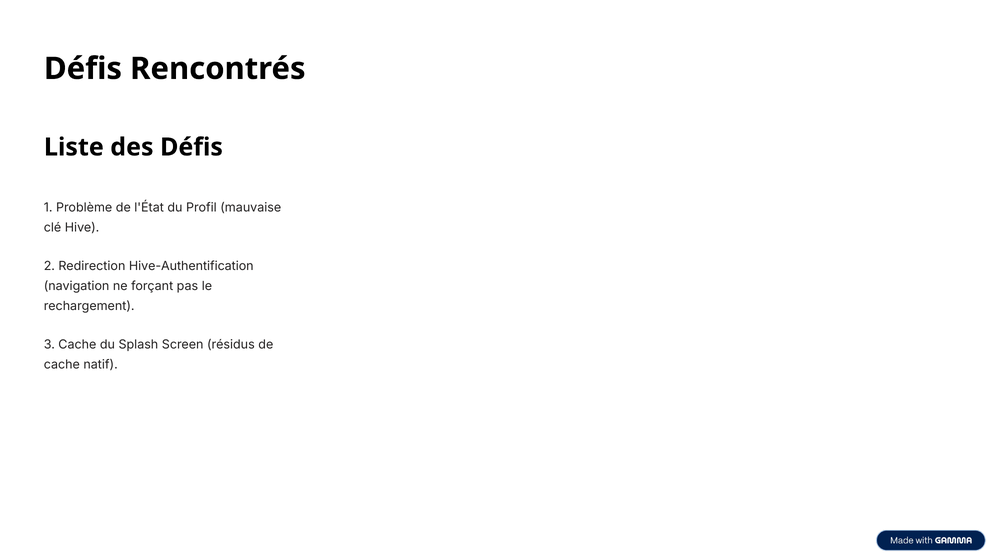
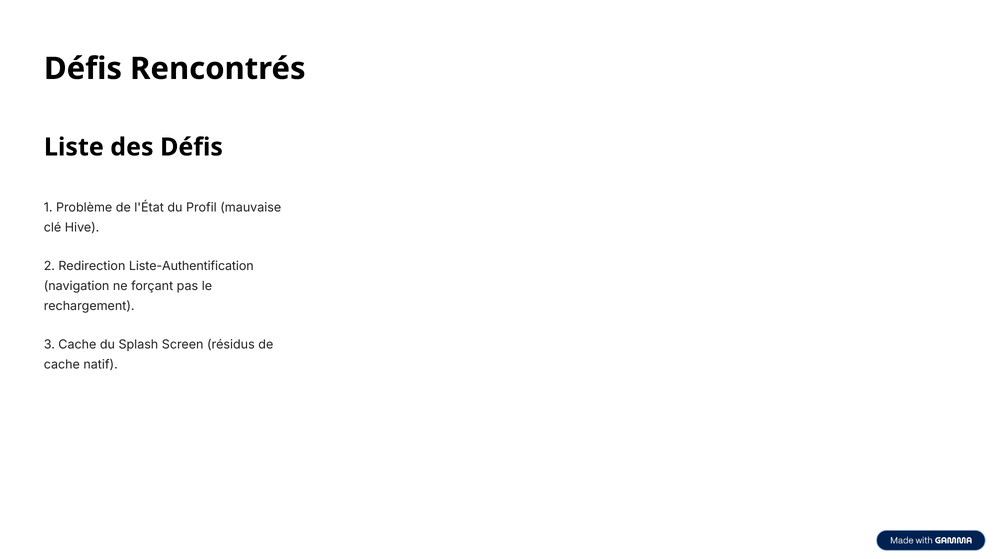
Hive-Authentification: Hive-Authentification -> Liste-Authentification
